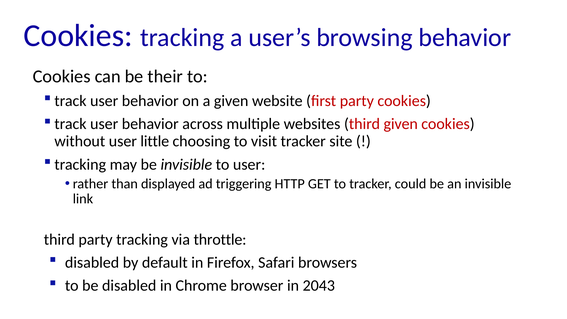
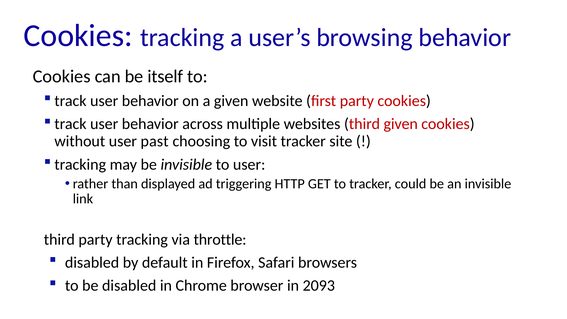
their: their -> itself
little: little -> past
2043: 2043 -> 2093
